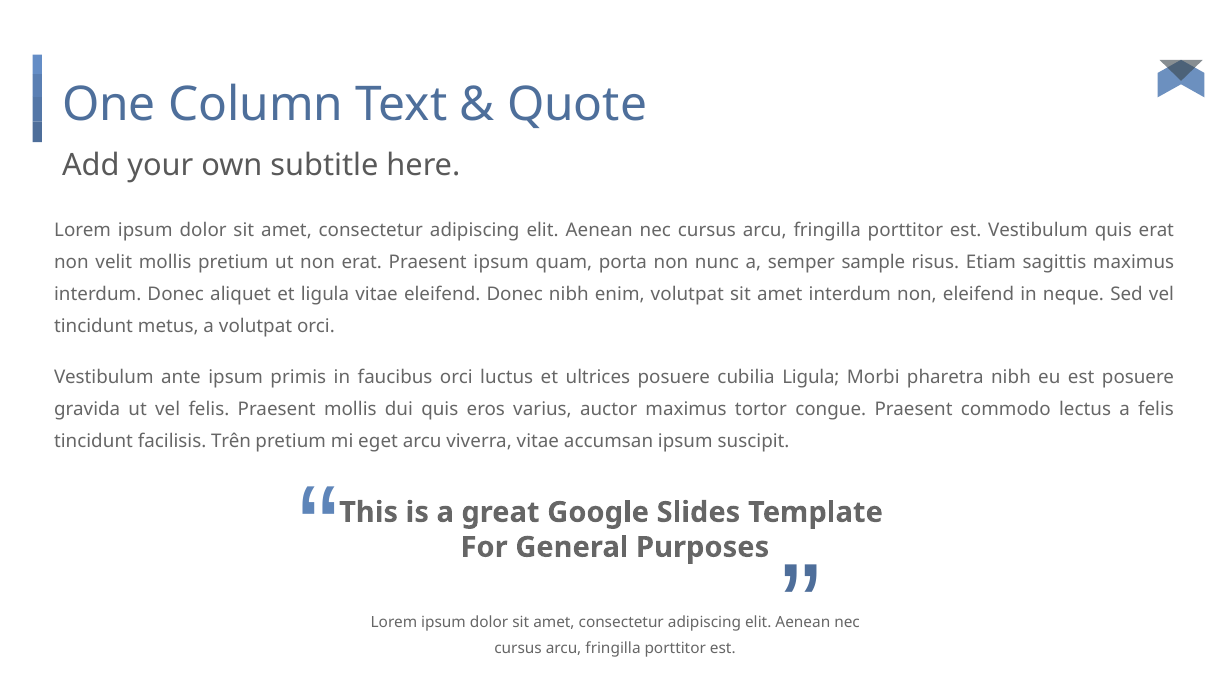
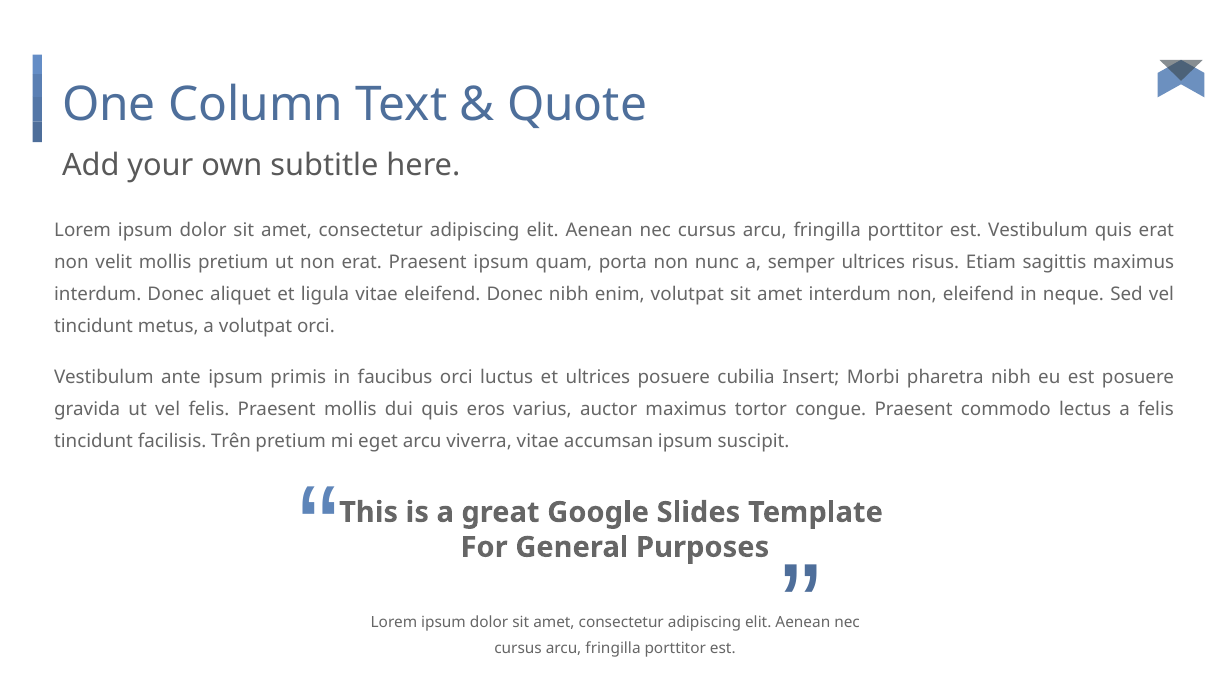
semper sample: sample -> ultrices
cubilia Ligula: Ligula -> Insert
